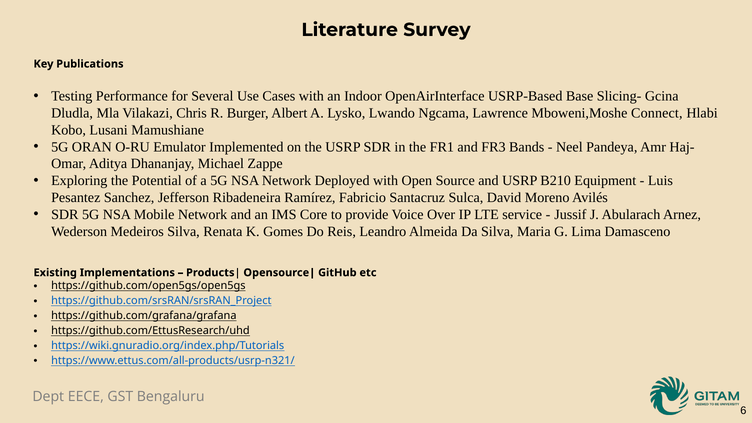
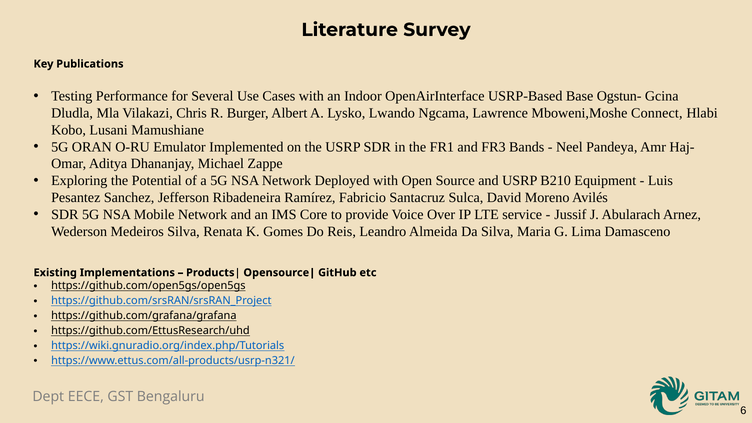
Slicing-: Slicing- -> Ogstun-
